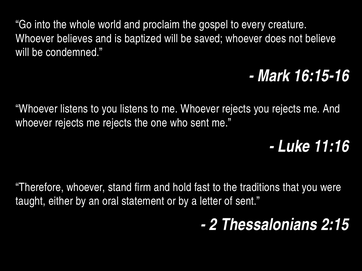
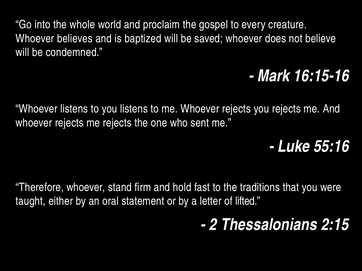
11:16: 11:16 -> 55:16
of sent: sent -> lifted
